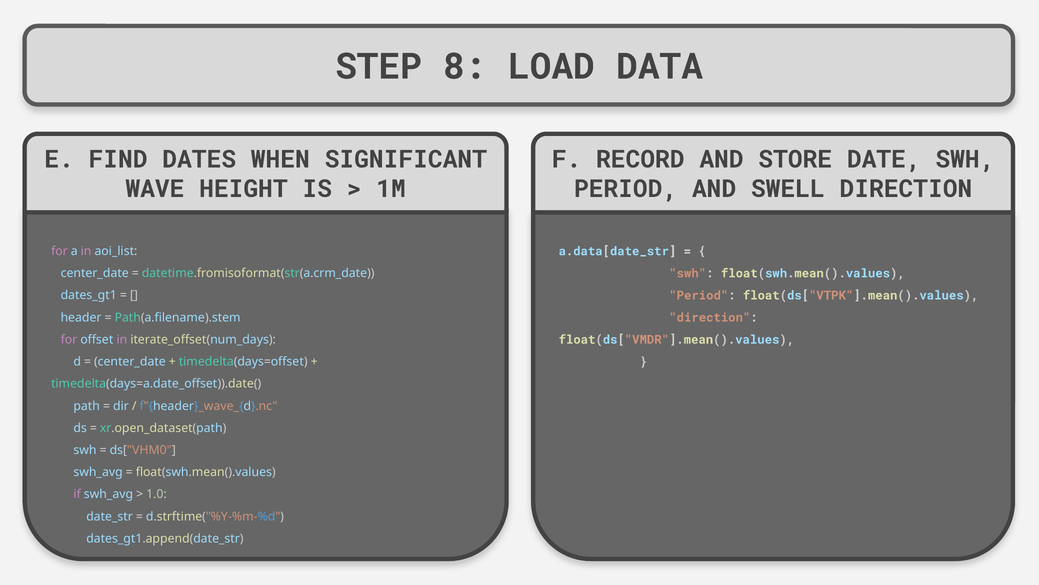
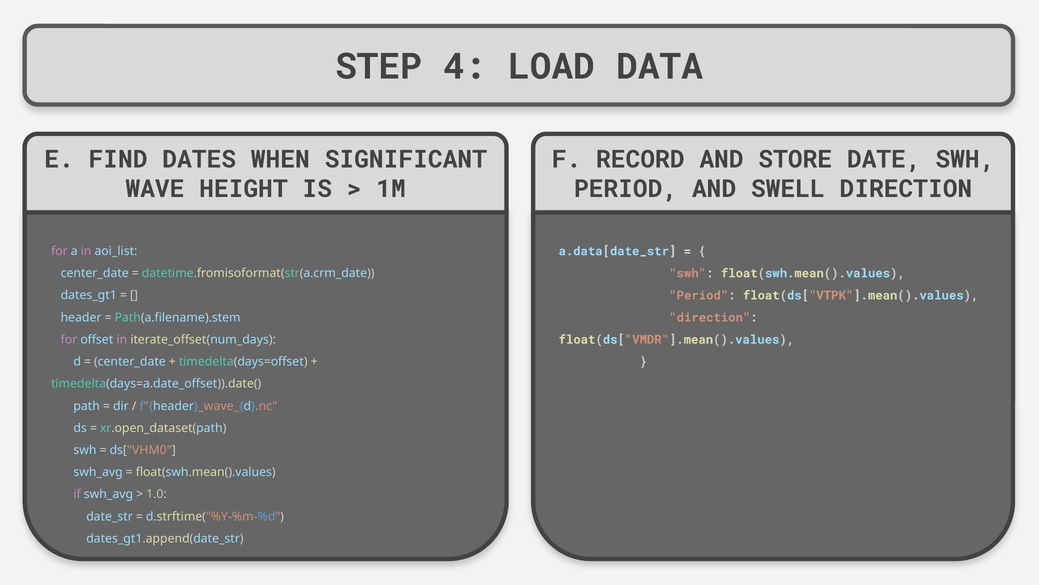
8: 8 -> 4
